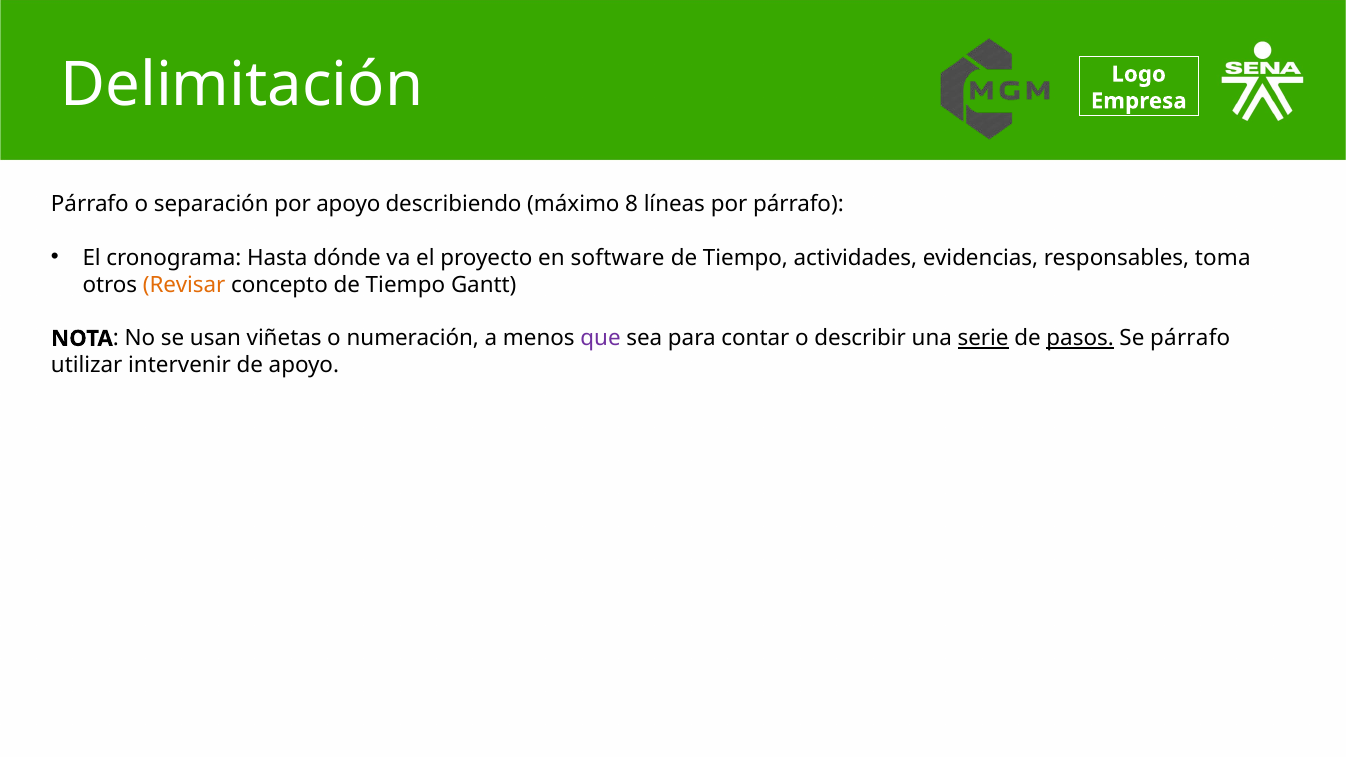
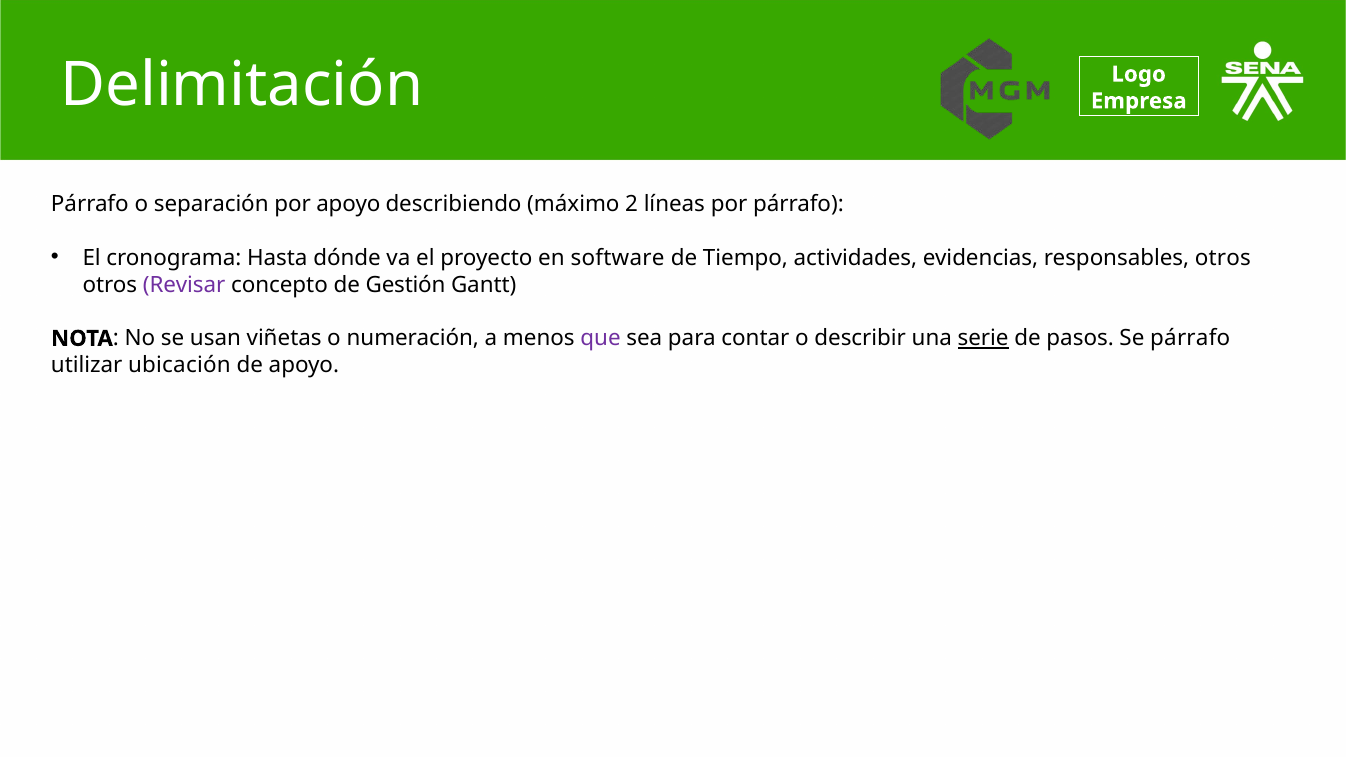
8: 8 -> 2
responsables toma: toma -> otros
Revisar colour: orange -> purple
concepto de Tiempo: Tiempo -> Gestión
pasos underline: present -> none
intervenir: intervenir -> ubicación
